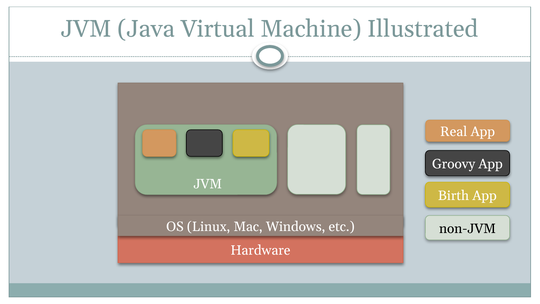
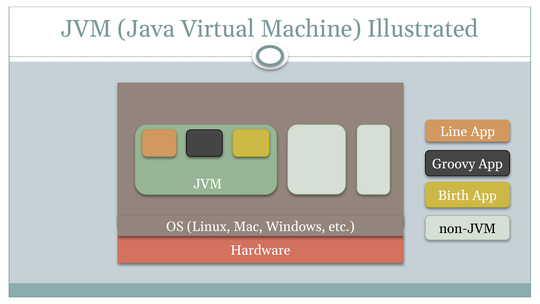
Real: Real -> Line
